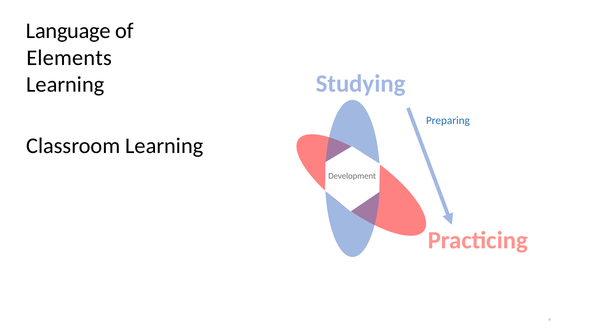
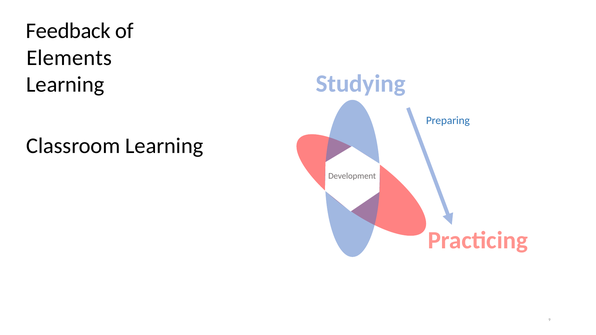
Language: Language -> Feedback
